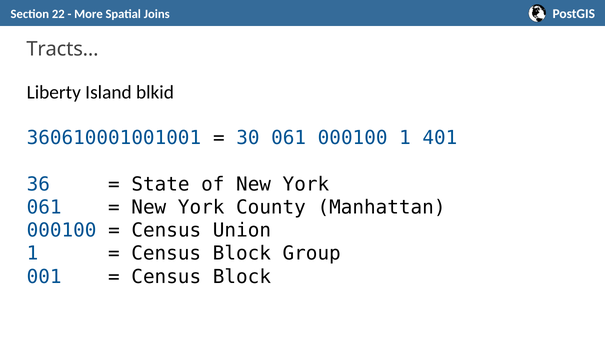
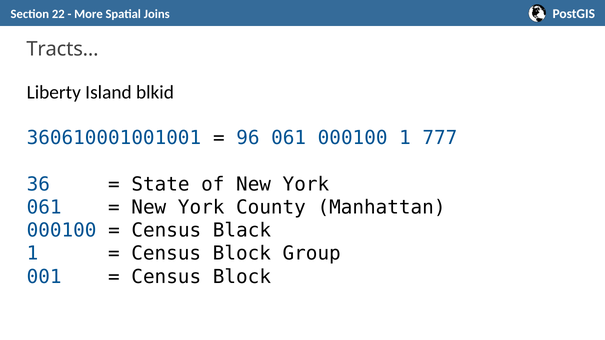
30: 30 -> 96
401: 401 -> 777
Union: Union -> Black
